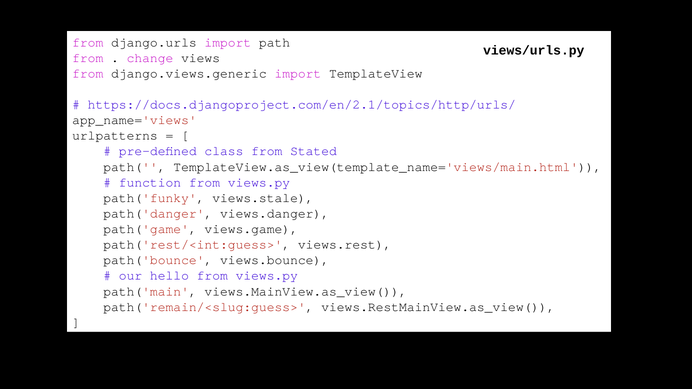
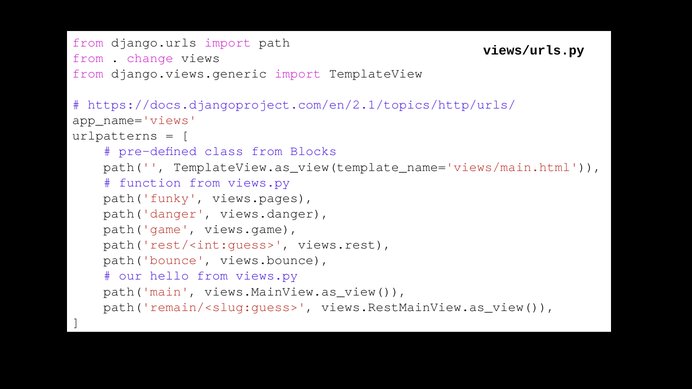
Stated: Stated -> Blocks
views.stale: views.stale -> views.pages
